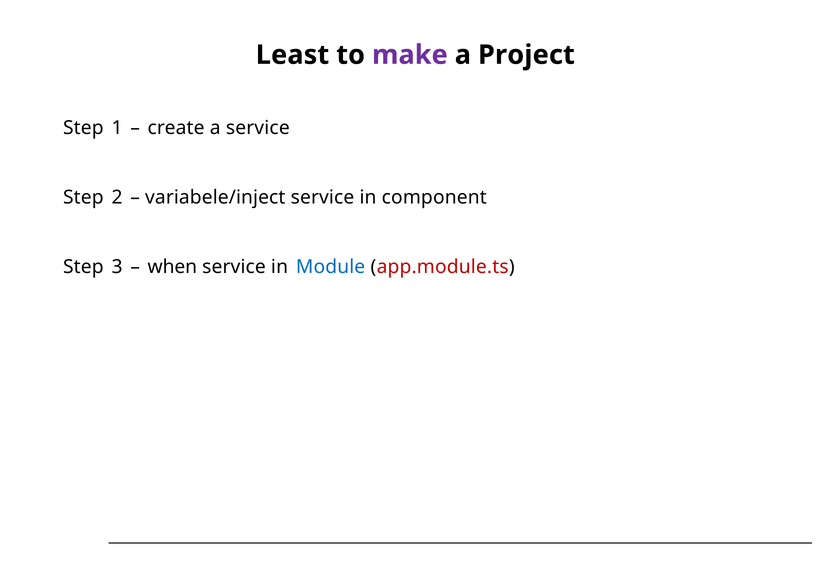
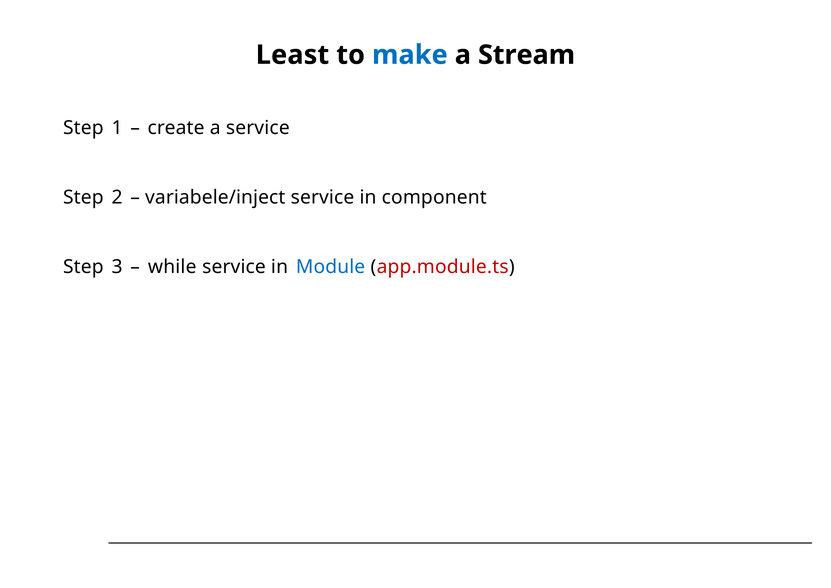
make colour: purple -> blue
Project: Project -> Stream
when: when -> while
